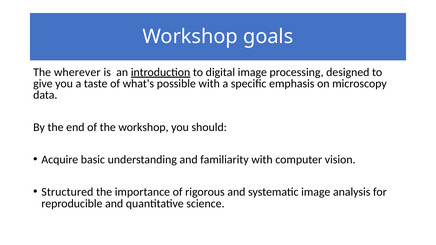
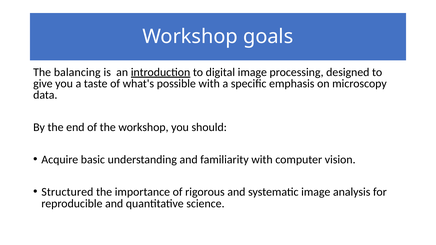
wherever: wherever -> balancing
